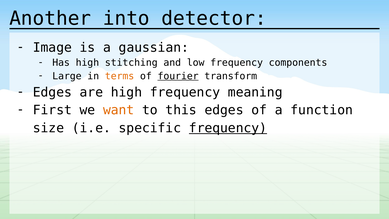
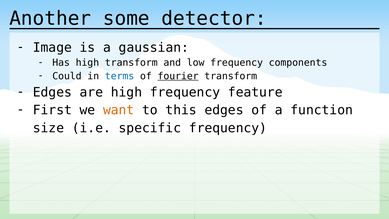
into: into -> some
high stitching: stitching -> transform
Large: Large -> Could
terms colour: orange -> blue
meaning: meaning -> feature
frequency at (228, 128) underline: present -> none
